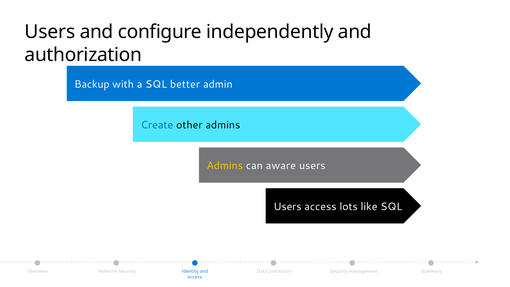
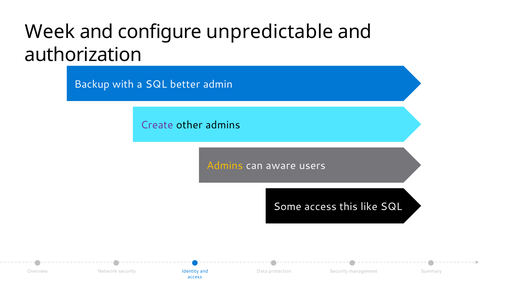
Users at (50, 32): Users -> Week
independently: independently -> unpredictable
Create colour: blue -> purple
Users at (287, 206): Users -> Some
lots: lots -> this
